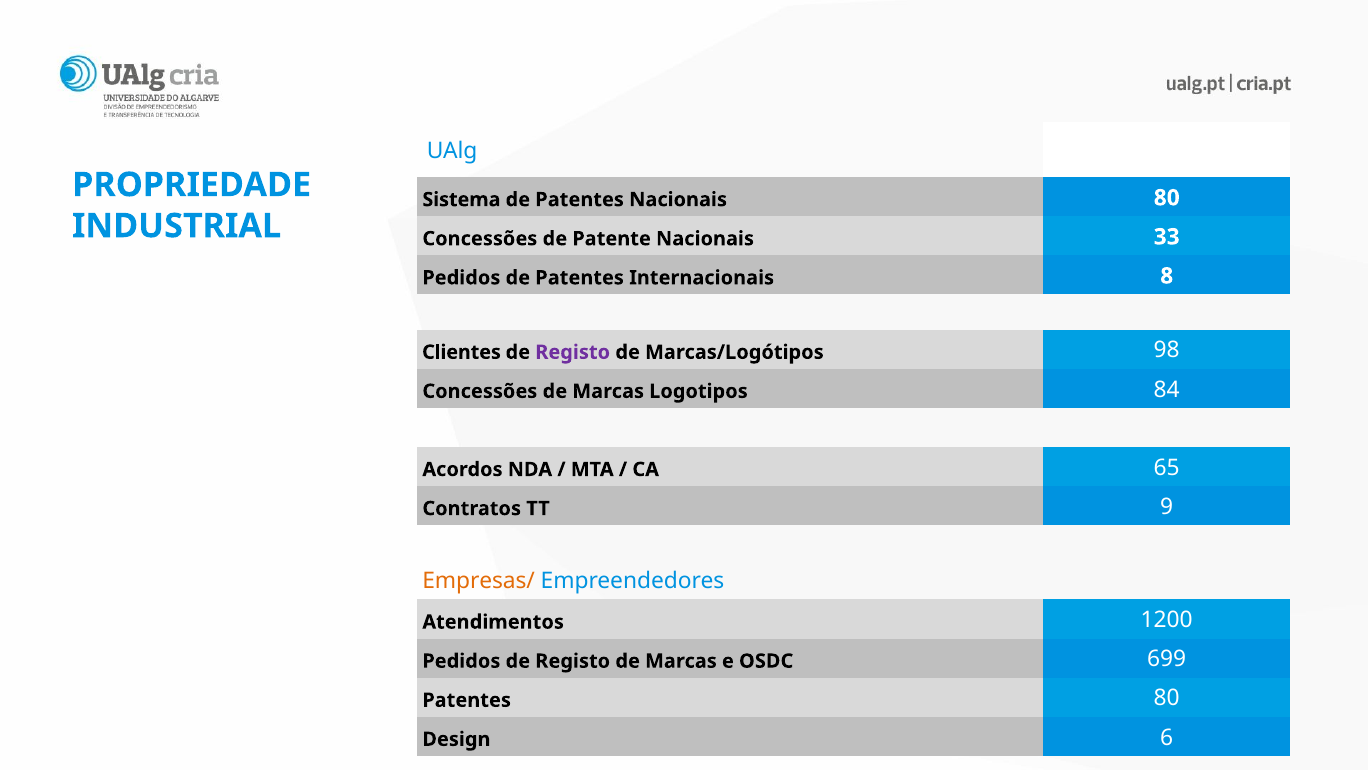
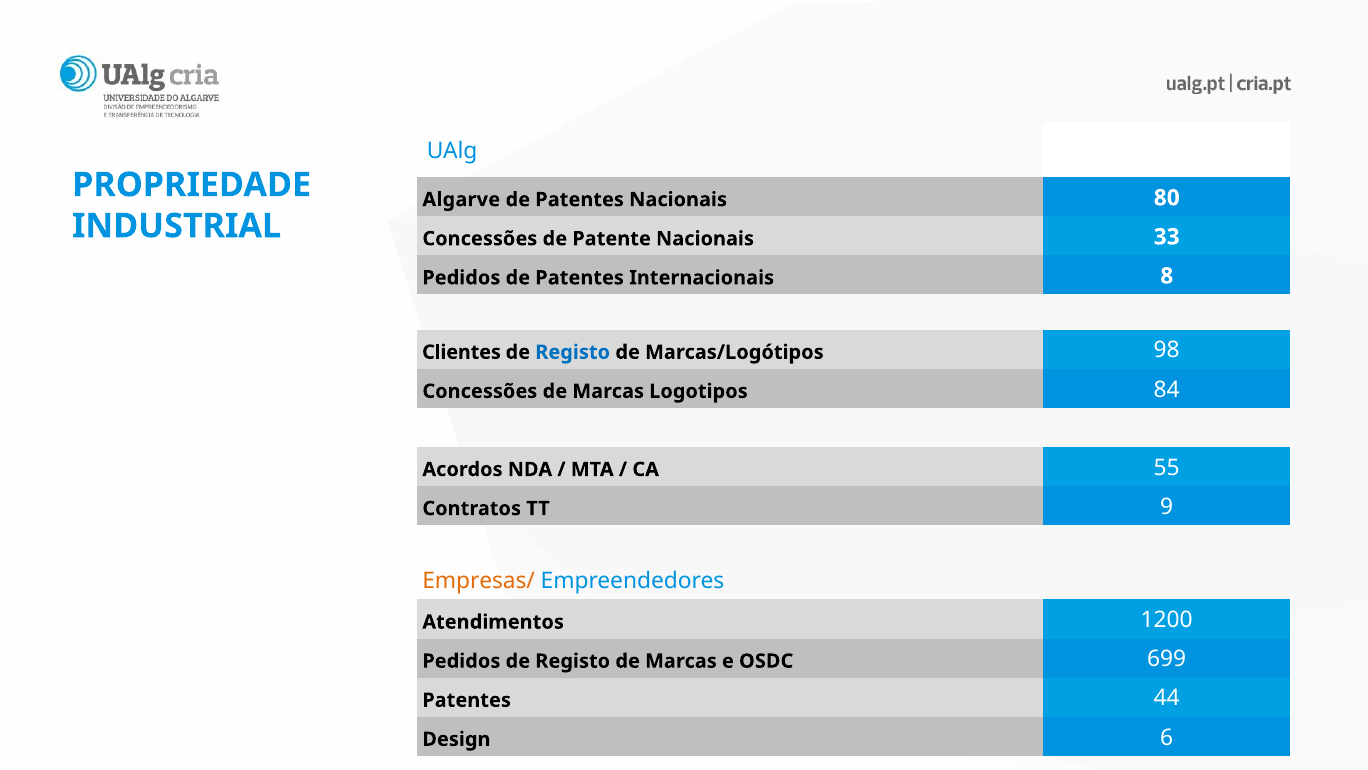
Sistema: Sistema -> Algarve
Registo at (573, 352) colour: purple -> blue
65: 65 -> 55
Patentes 80: 80 -> 44
